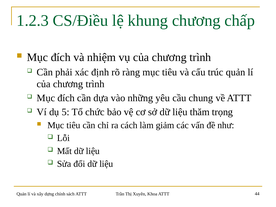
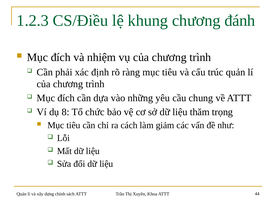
chấp: chấp -> đánh
5: 5 -> 8
